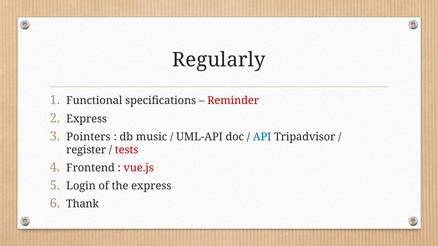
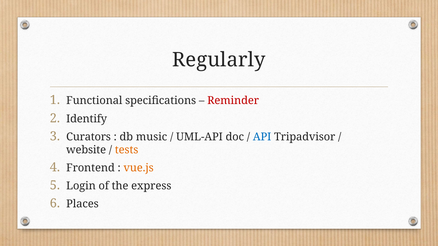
Express at (87, 119): Express -> Identify
Pointers: Pointers -> Curators
register: register -> website
tests colour: red -> orange
vue.js colour: red -> orange
Thank: Thank -> Places
